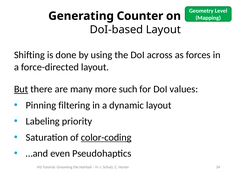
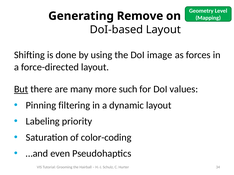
Counter: Counter -> Remove
across: across -> image
color-coding underline: present -> none
